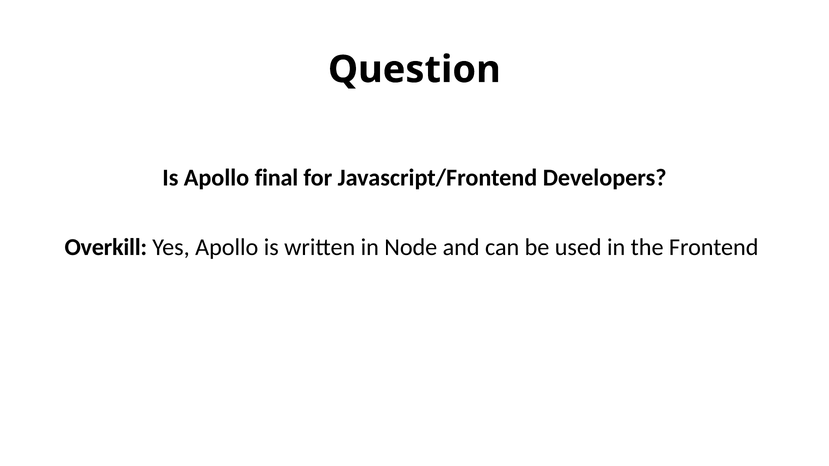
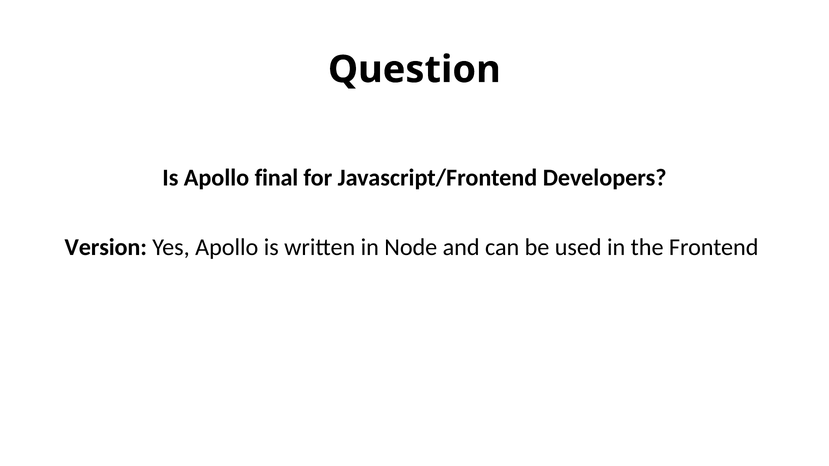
Overkill: Overkill -> Version
